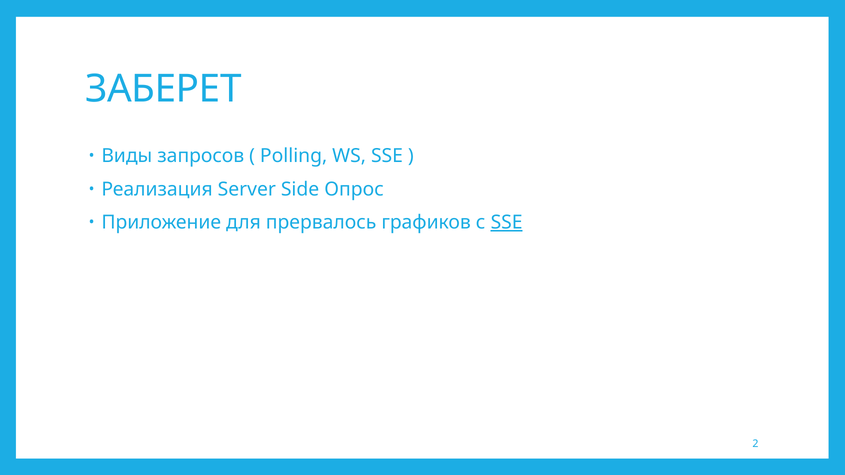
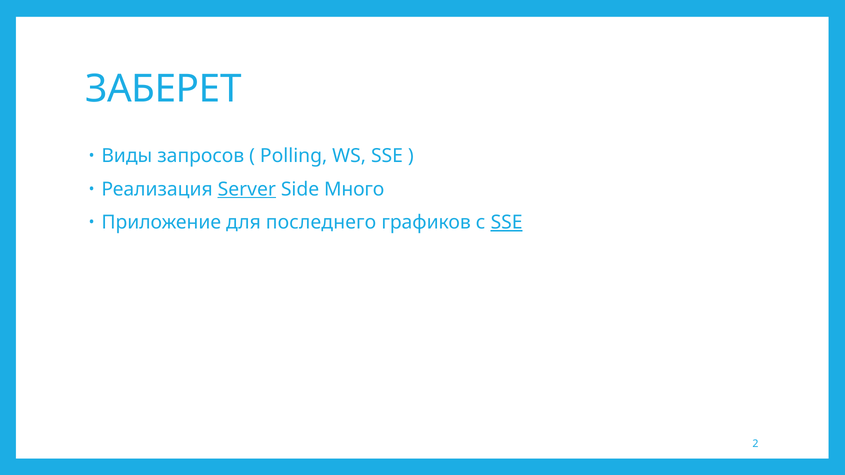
Server underline: none -> present
Опрос: Опрос -> Много
прервалось: прервалось -> последнего
